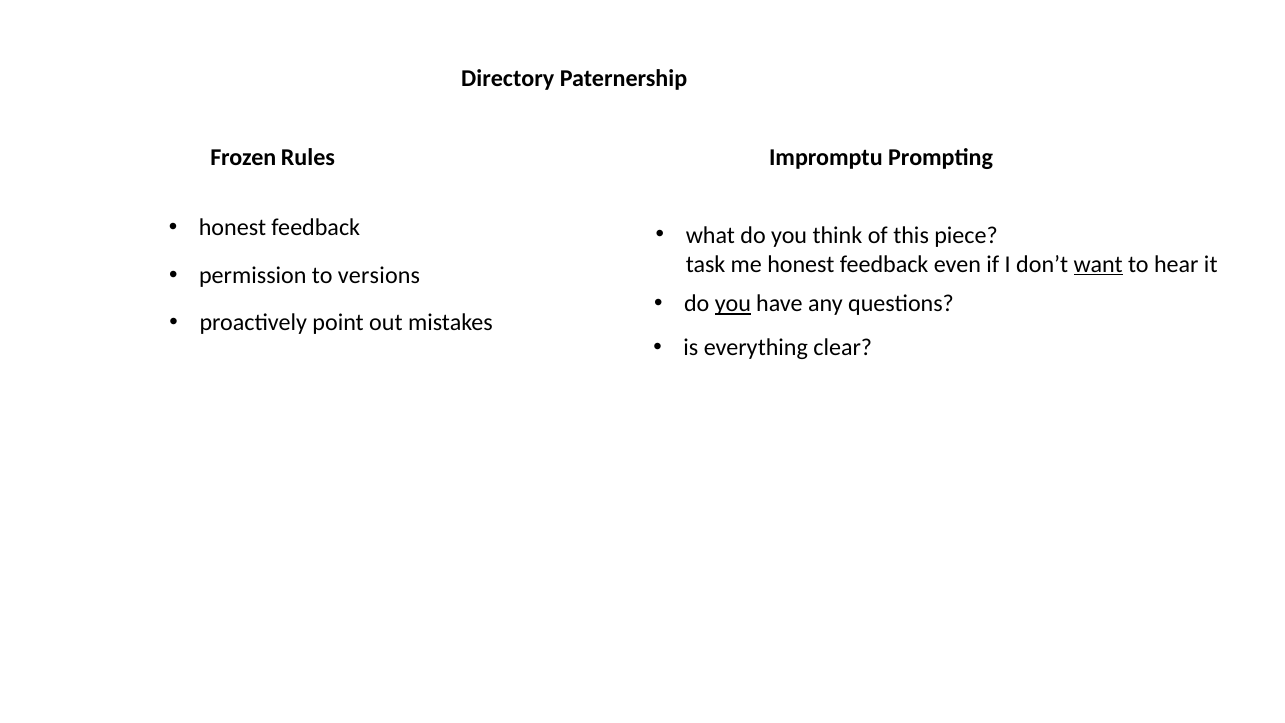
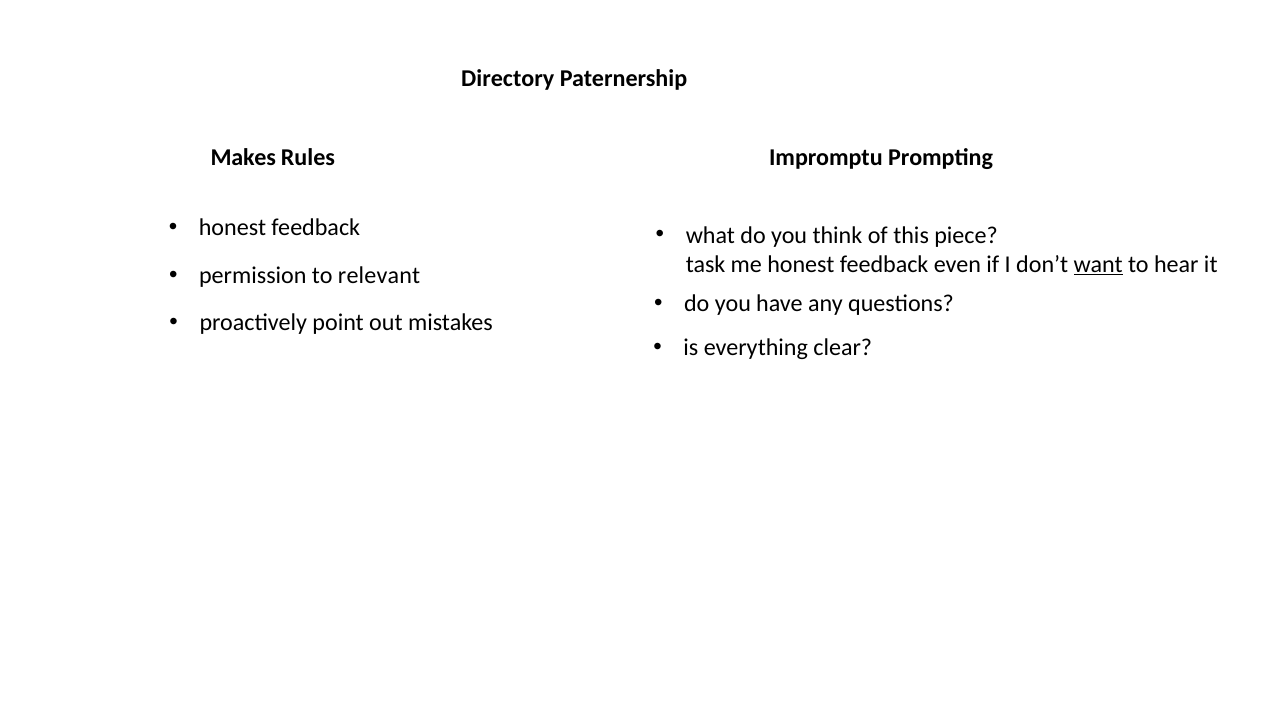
Frozen: Frozen -> Makes
versions: versions -> relevant
you at (733, 303) underline: present -> none
